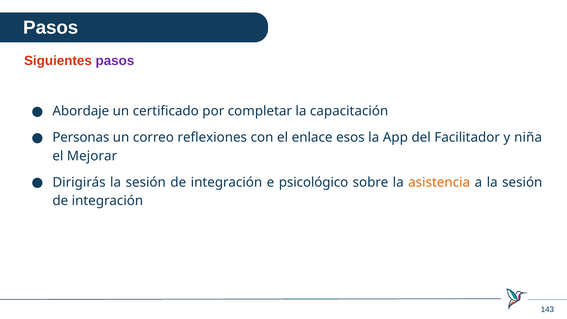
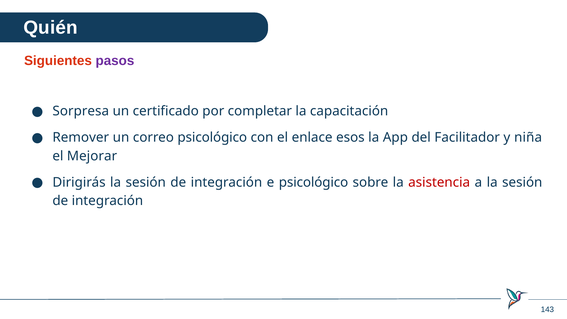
Pasos at (51, 28): Pasos -> Quién
Abordaje: Abordaje -> Sorpresa
Personas: Personas -> Remover
correo reflexiones: reflexiones -> psicológico
asistencia colour: orange -> red
